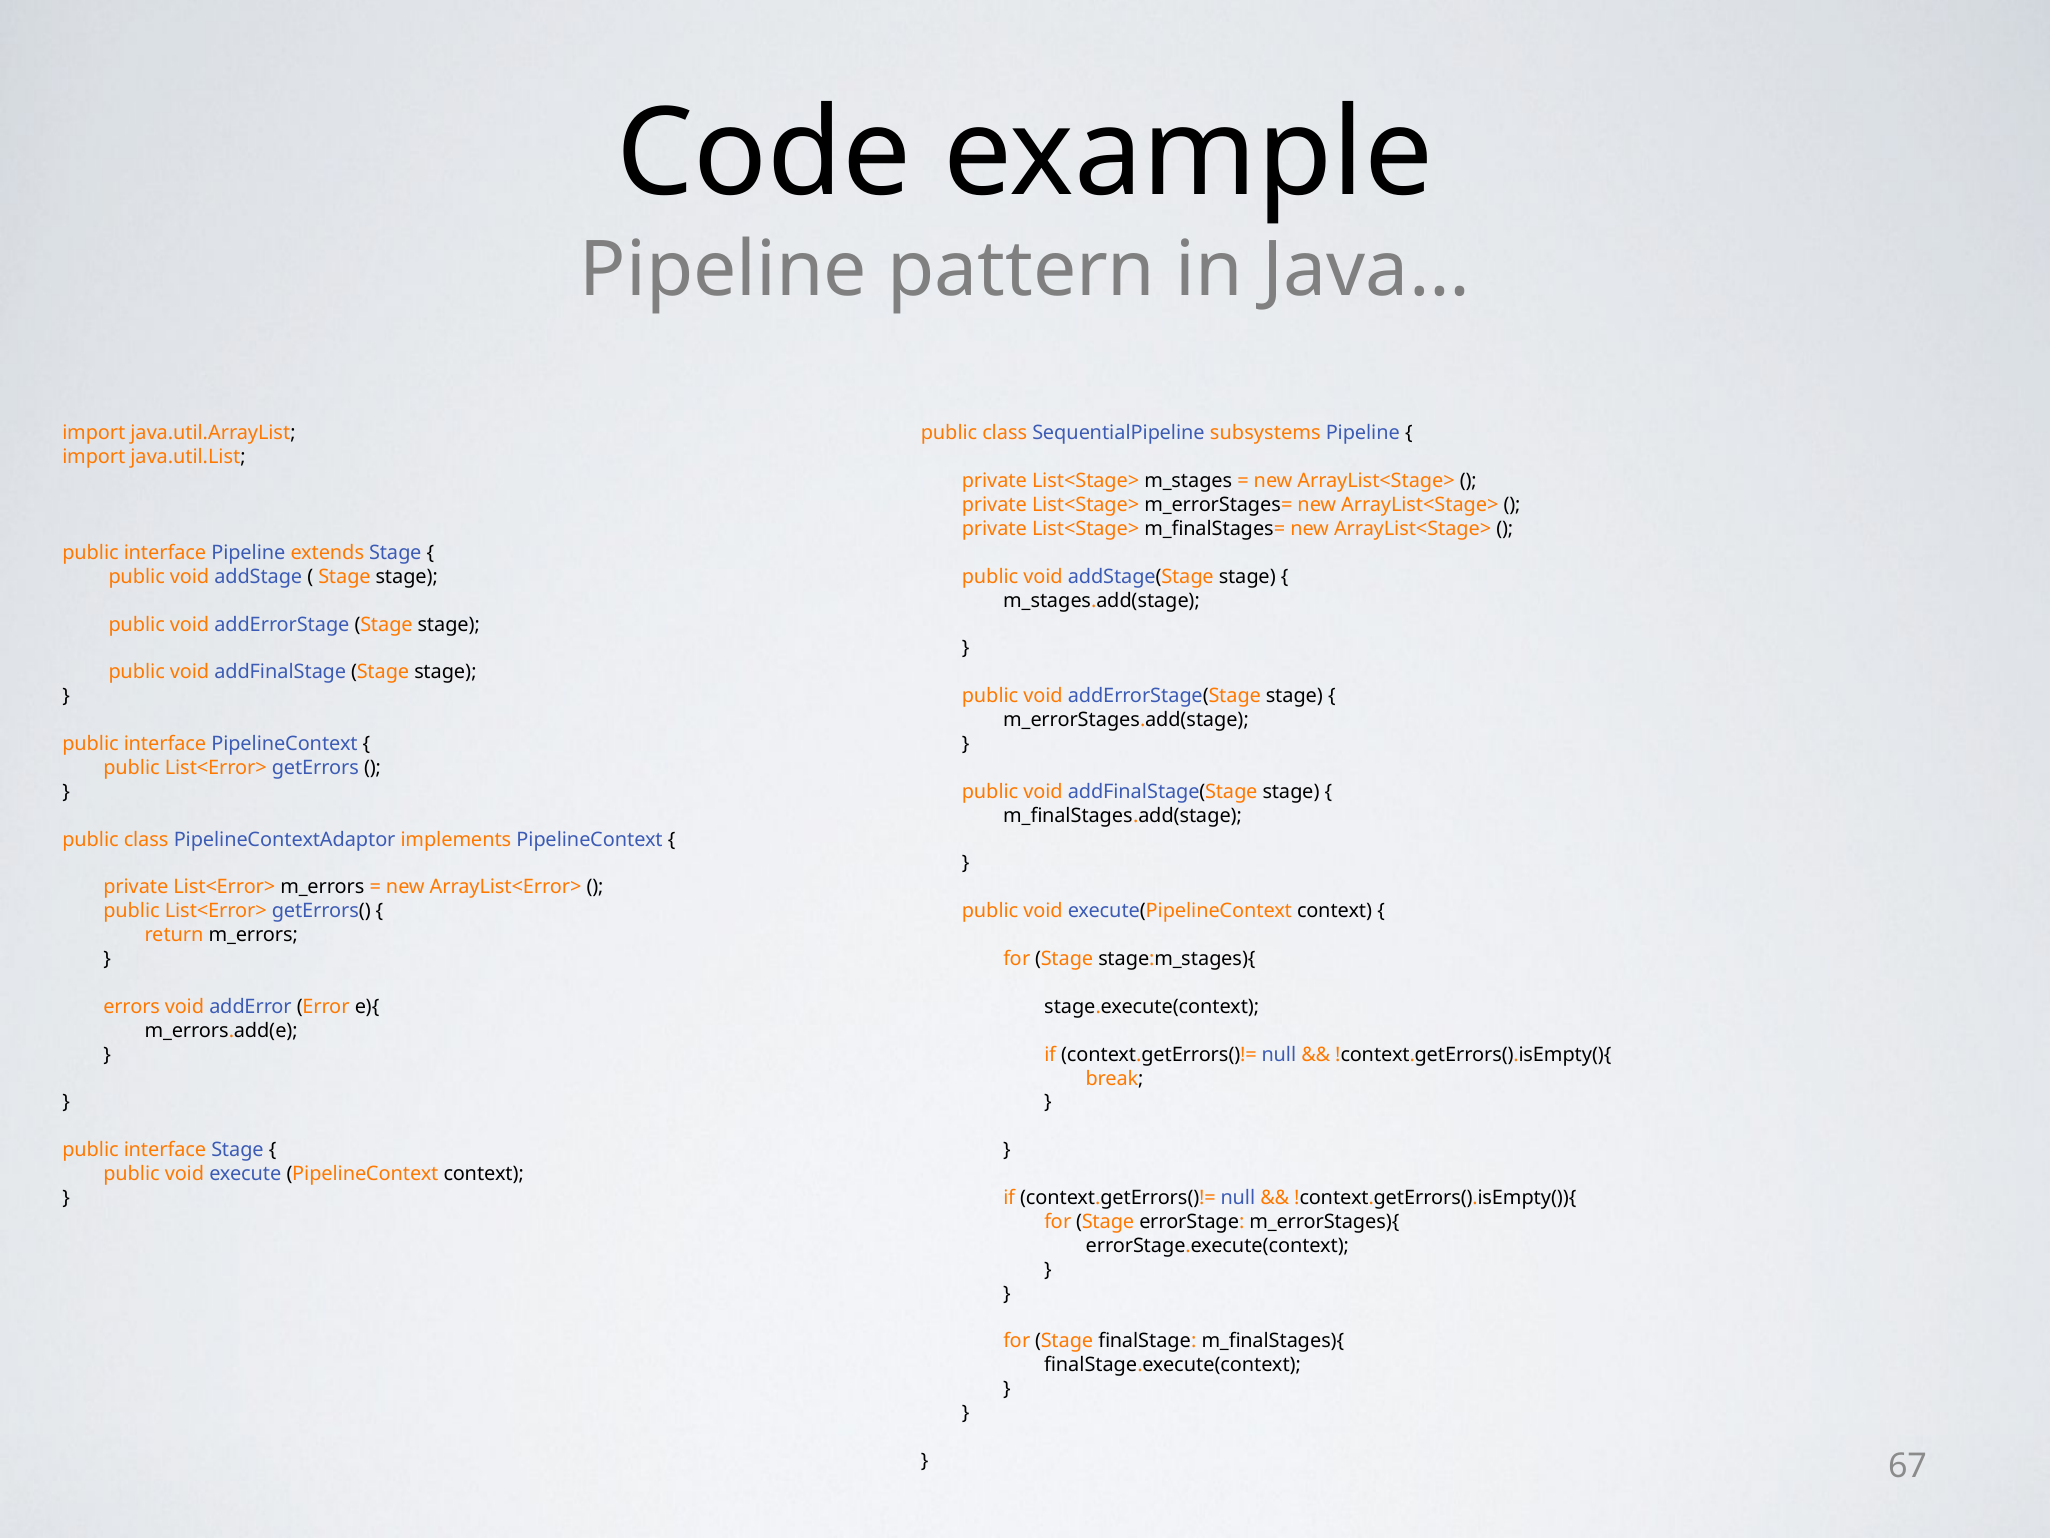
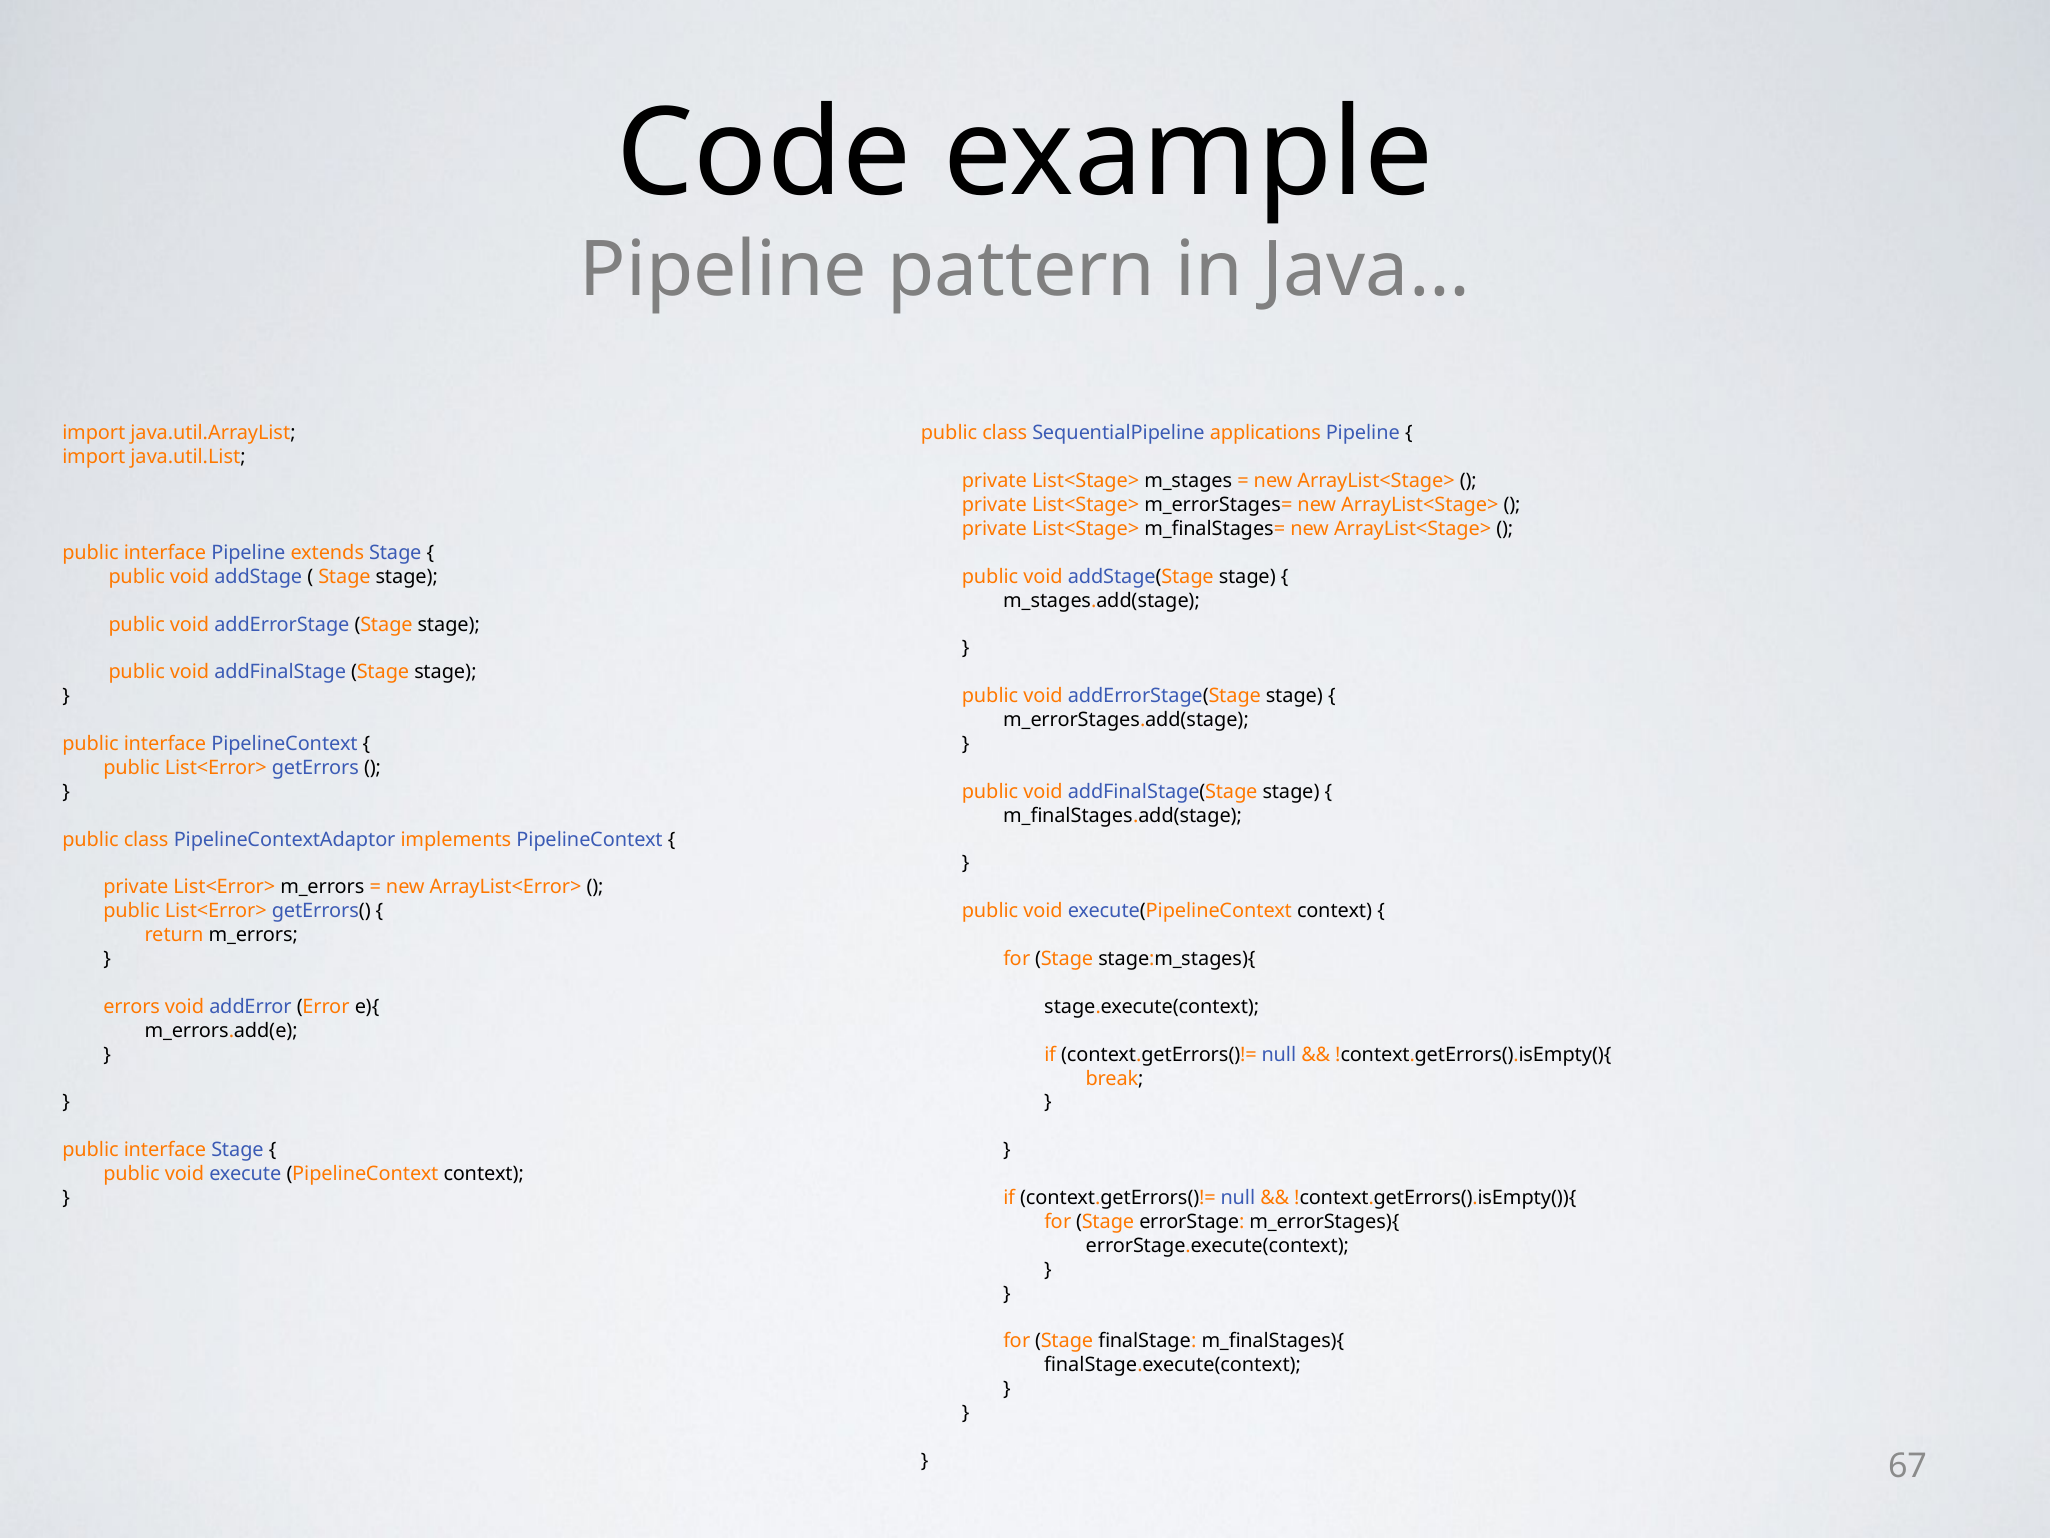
subsystems: subsystems -> applications
